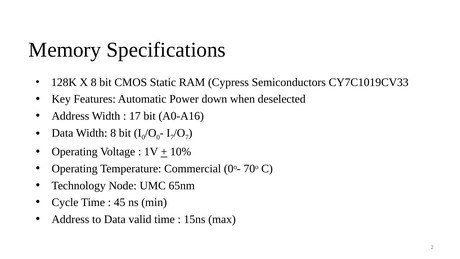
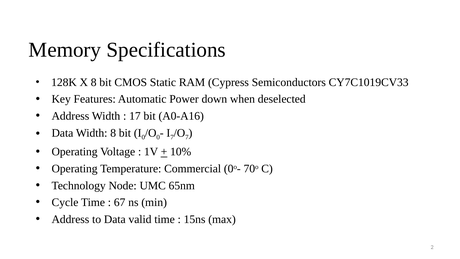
45: 45 -> 67
